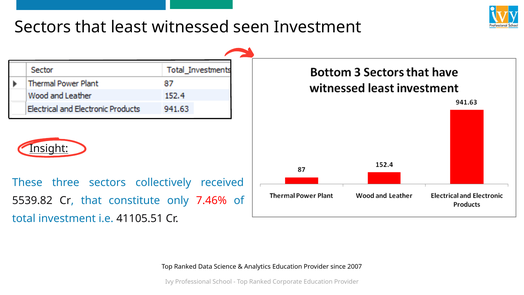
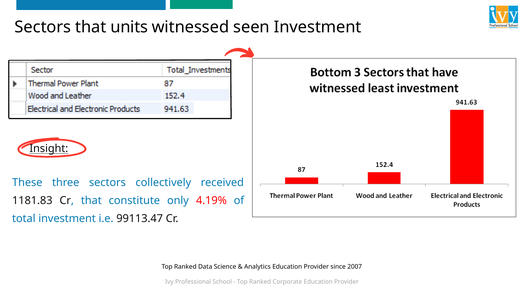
least: least -> units
5539.82: 5539.82 -> 1181.83
7.46%: 7.46% -> 4.19%
41105.51: 41105.51 -> 99113.47
